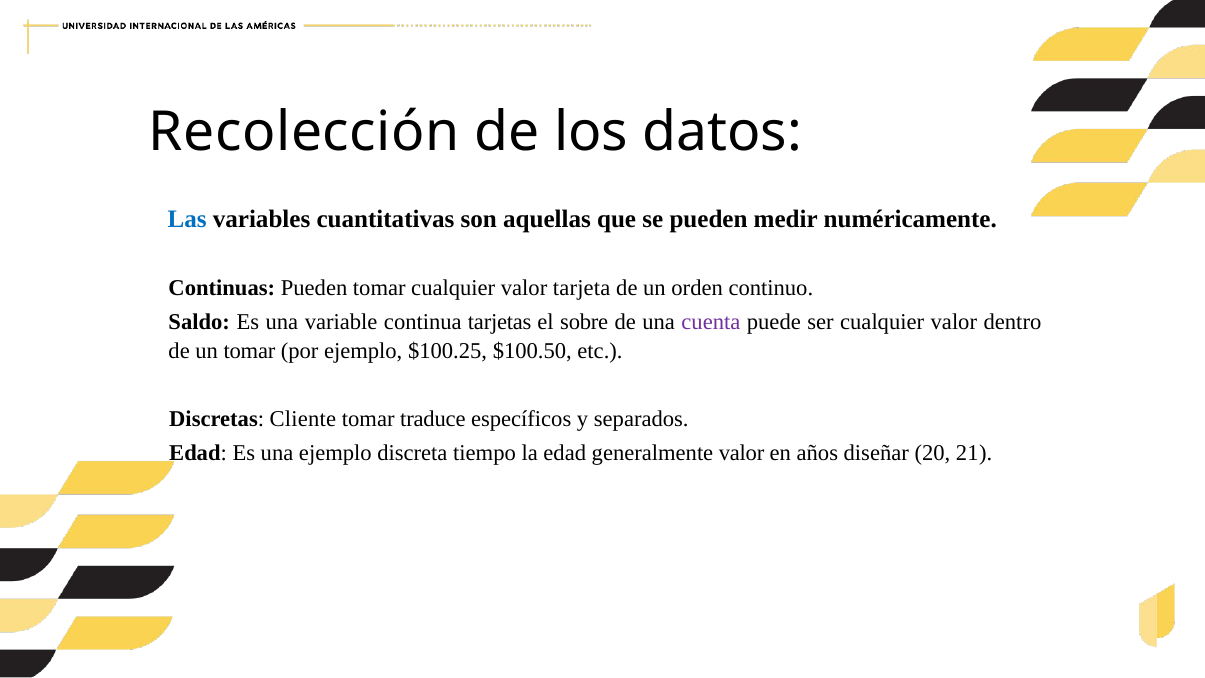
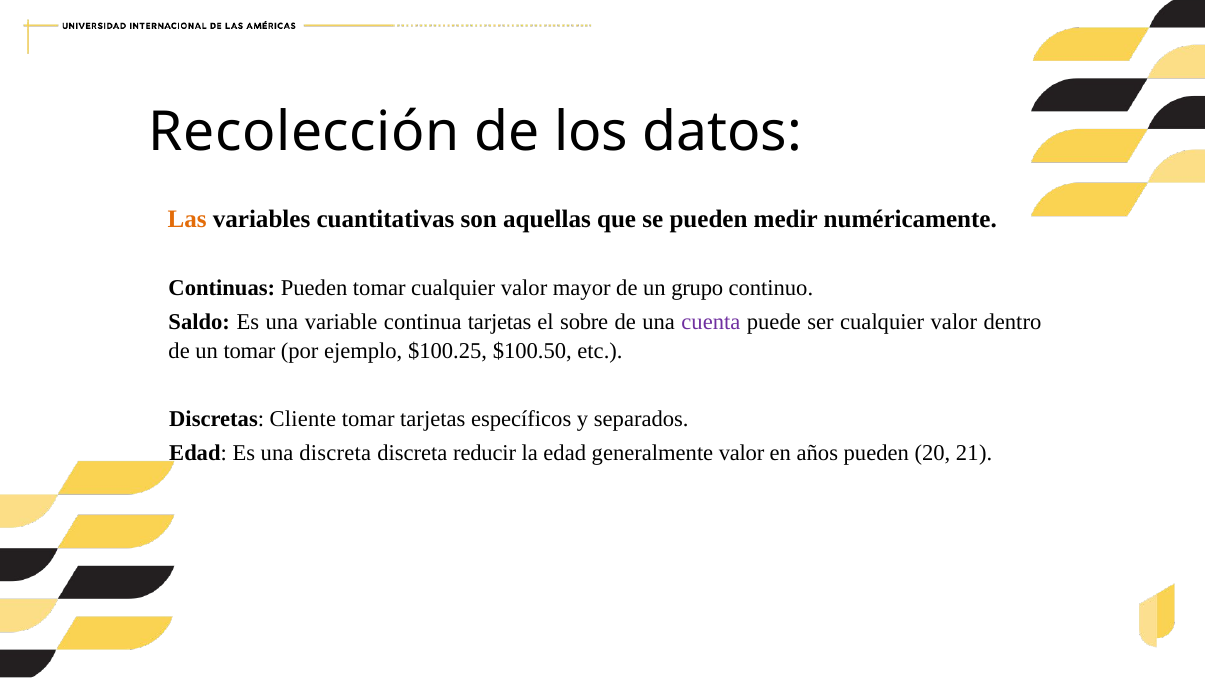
Las colour: blue -> orange
tarjeta: tarjeta -> mayor
orden: orden -> grupo
tomar traduce: traduce -> tarjetas
una ejemplo: ejemplo -> discreta
tiempo: tiempo -> reducir
años diseñar: diseñar -> pueden
